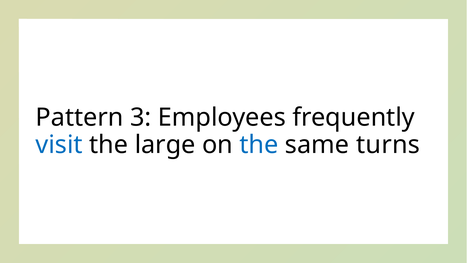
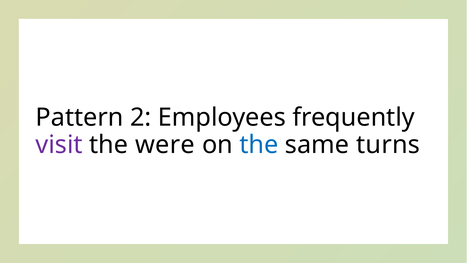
3: 3 -> 2
visit colour: blue -> purple
large: large -> were
